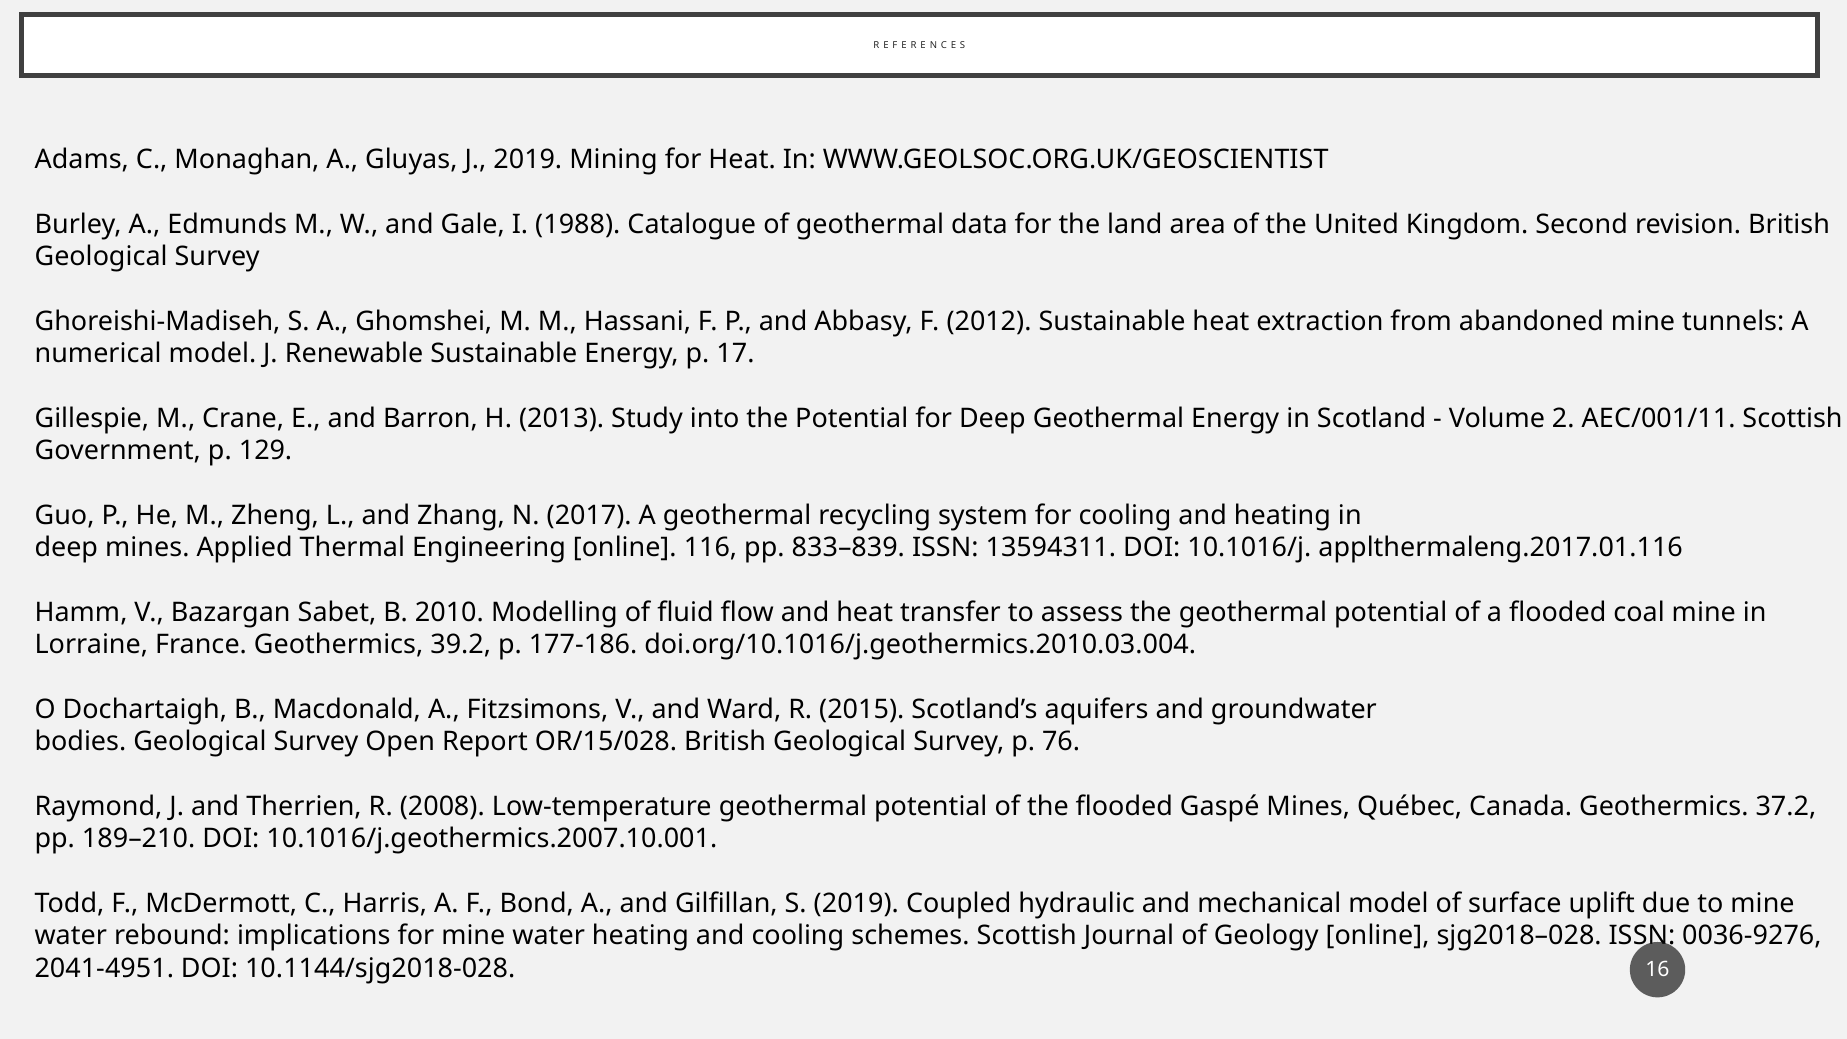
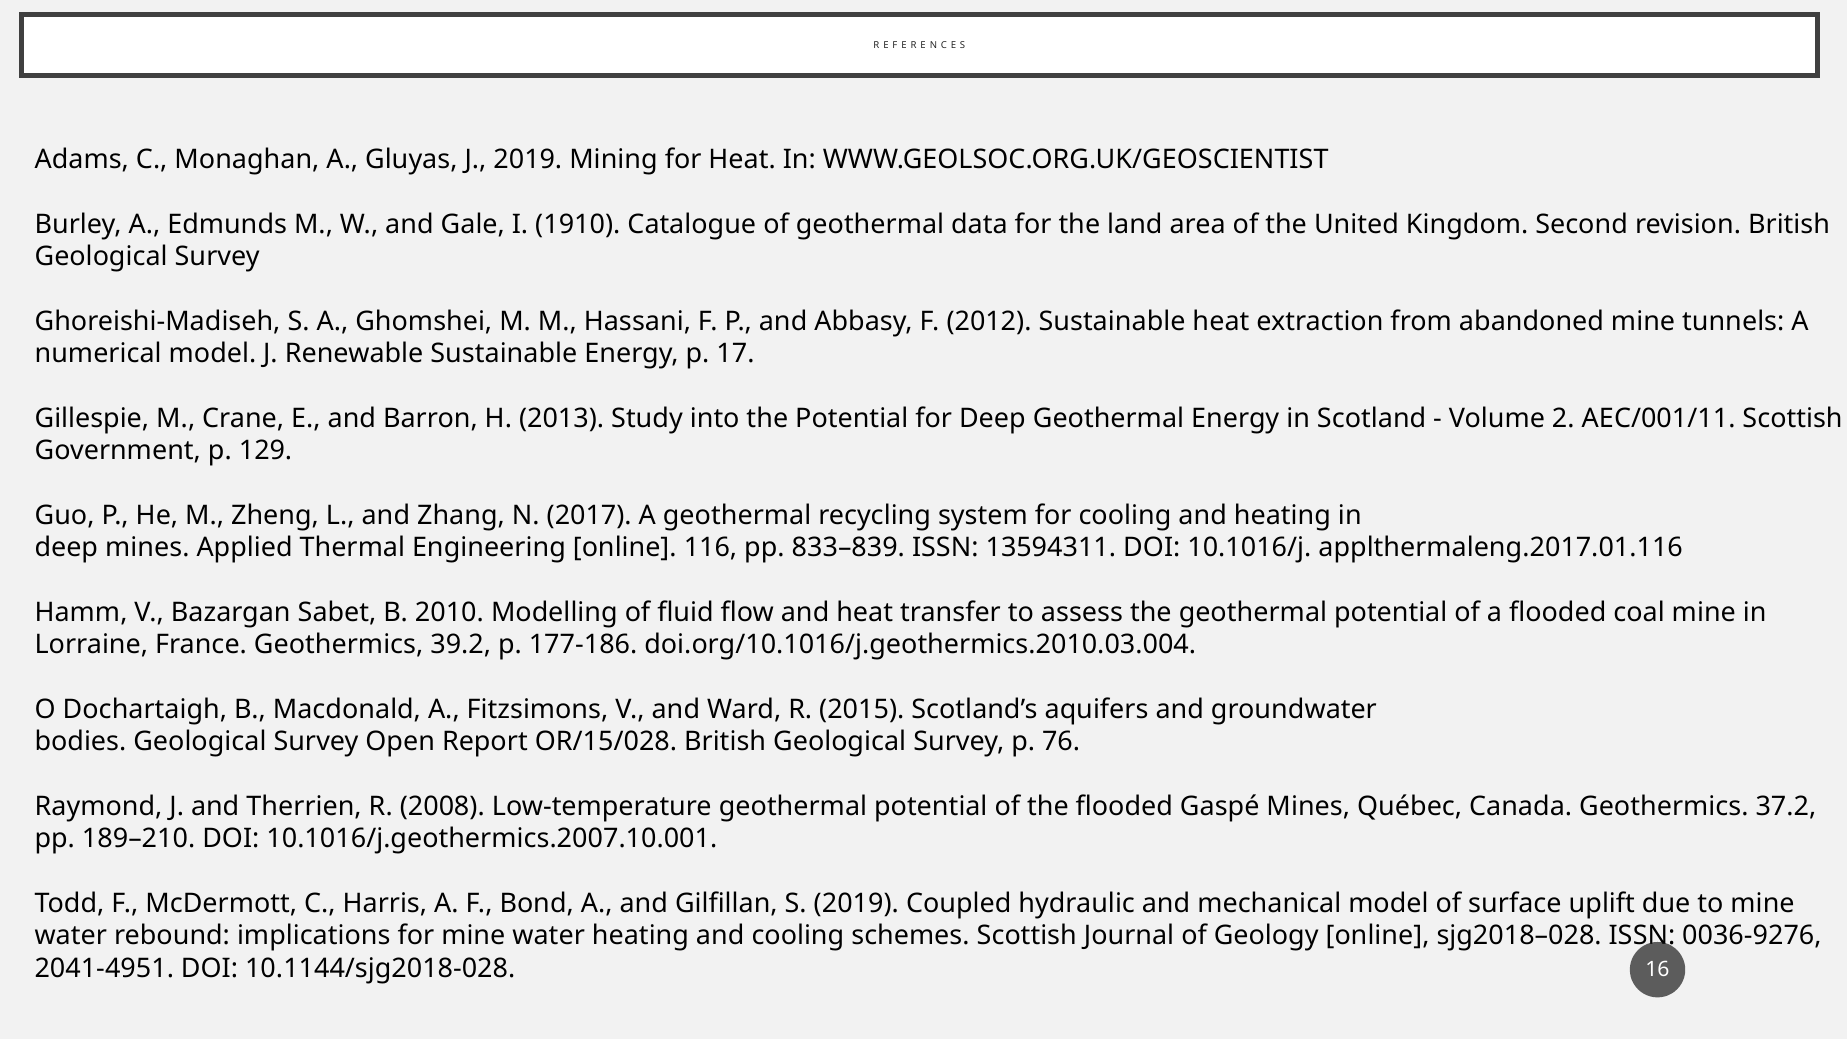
1988: 1988 -> 1910
